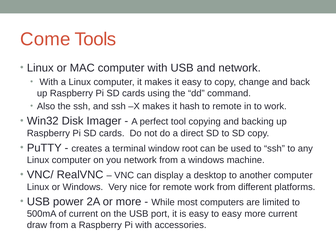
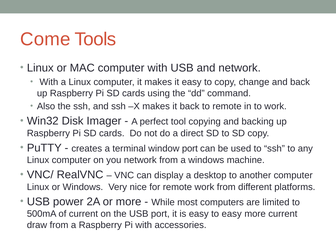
it hash: hash -> back
window root: root -> port
